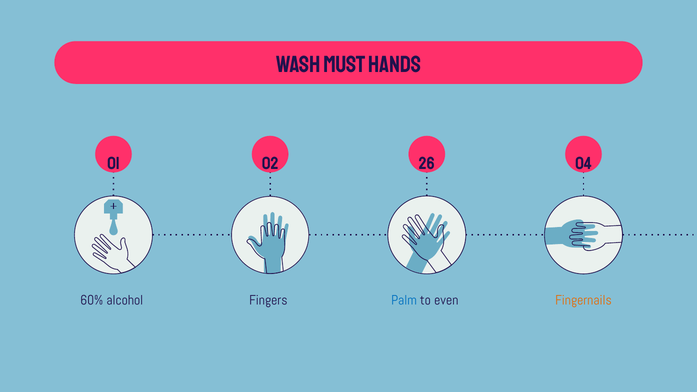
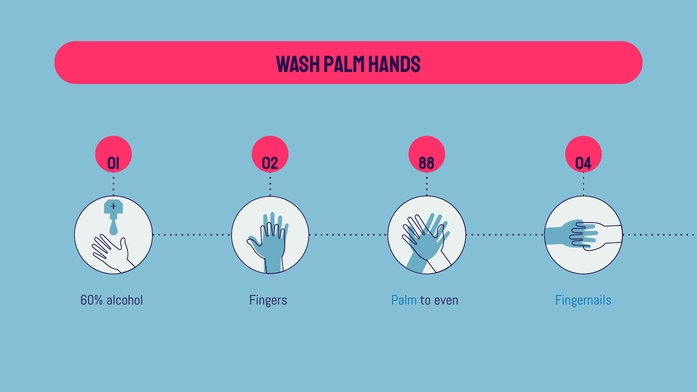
WASH MUST: MUST -> PALM
26: 26 -> 88
Fingernails colour: orange -> blue
